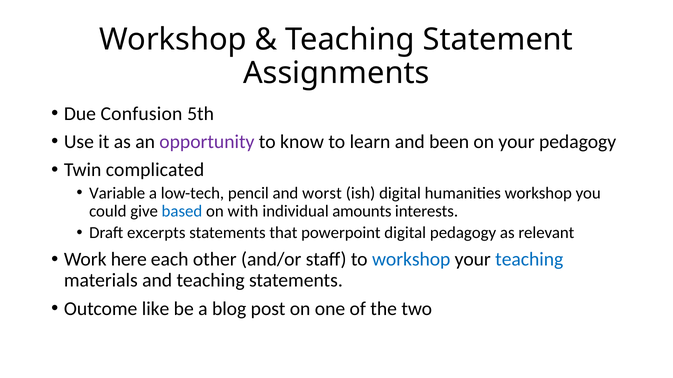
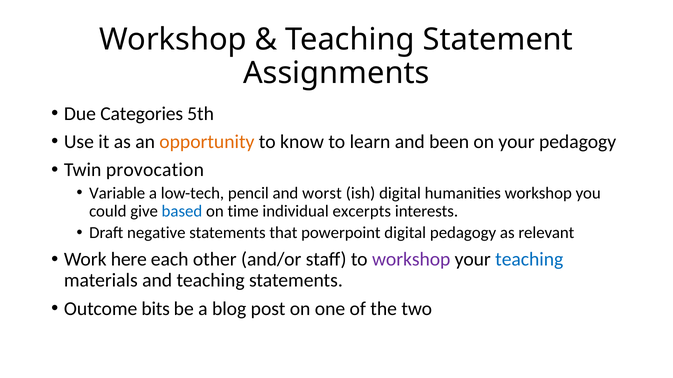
Confusion: Confusion -> Categories
opportunity colour: purple -> orange
complicated: complicated -> provocation
with: with -> time
amounts: amounts -> excerpts
excerpts: excerpts -> negative
workshop at (411, 260) colour: blue -> purple
like: like -> bits
